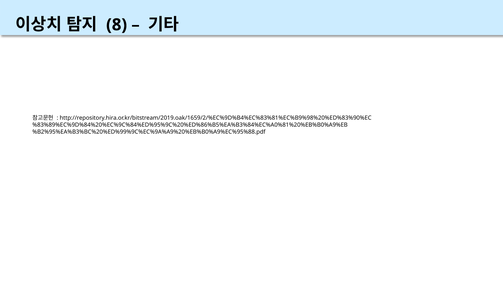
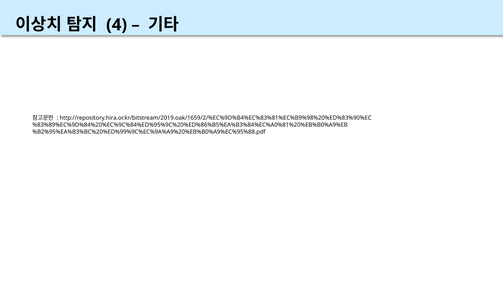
8: 8 -> 4
